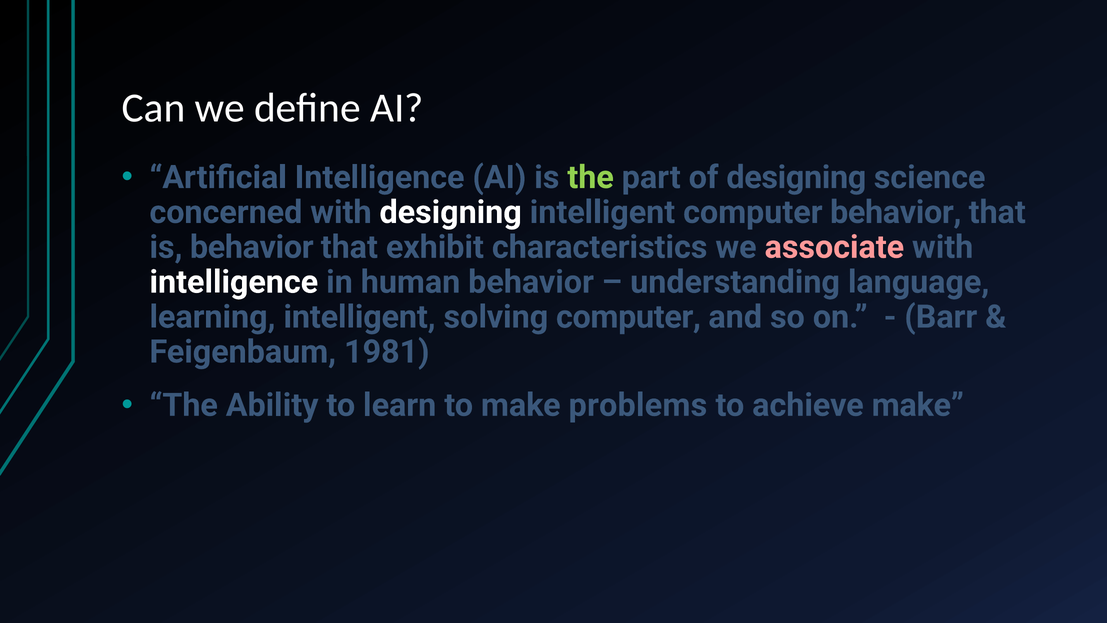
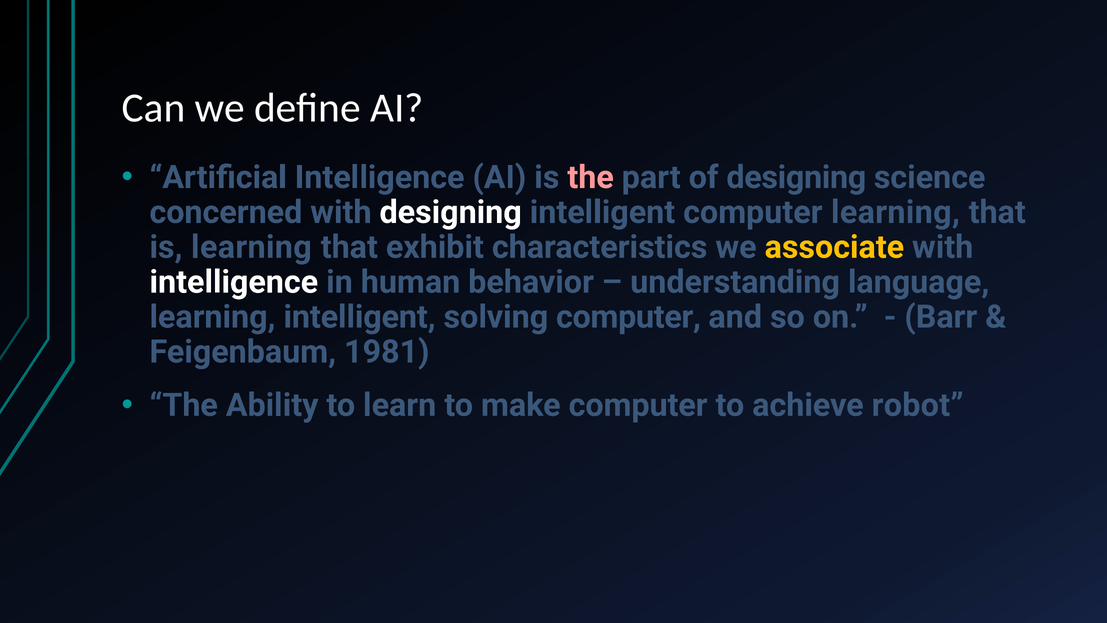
the at (591, 177) colour: light green -> pink
computer behavior: behavior -> learning
is behavior: behavior -> learning
associate colour: pink -> yellow
make problems: problems -> computer
achieve make: make -> robot
